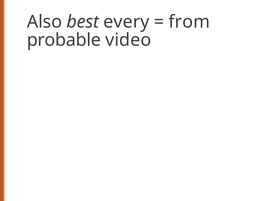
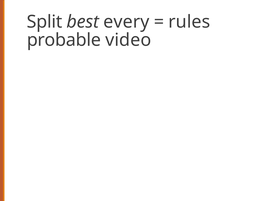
Also: Also -> Split
from: from -> rules
